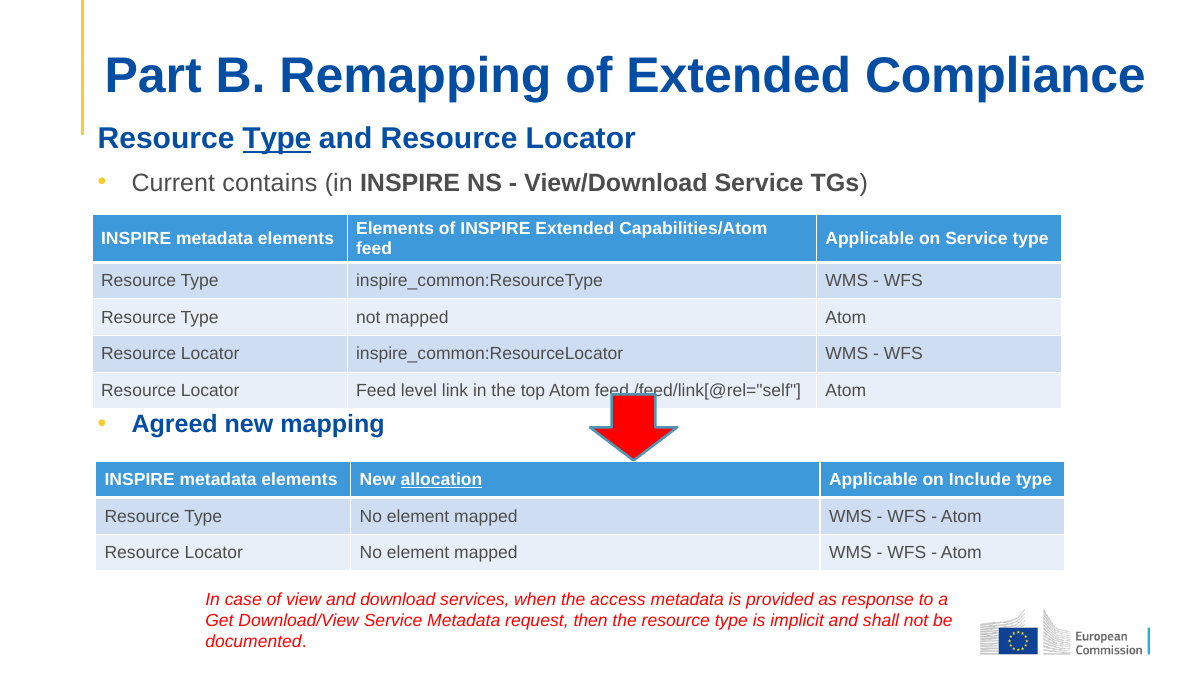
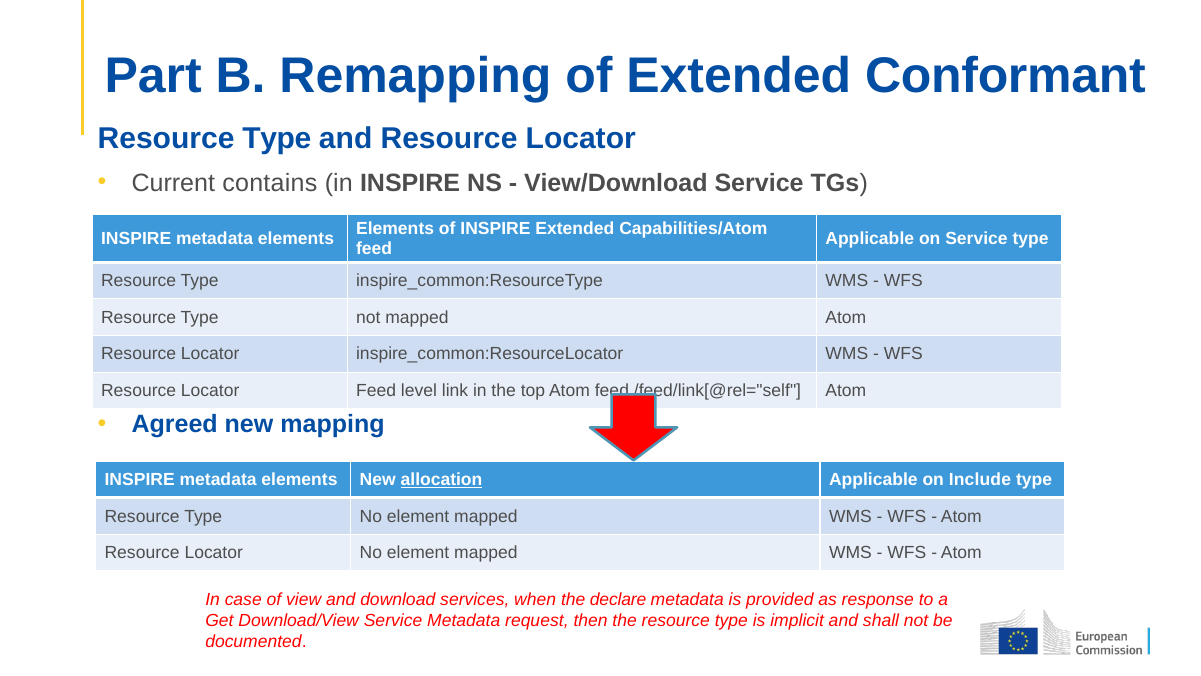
Compliance: Compliance -> Conformant
Type at (277, 139) underline: present -> none
access: access -> declare
